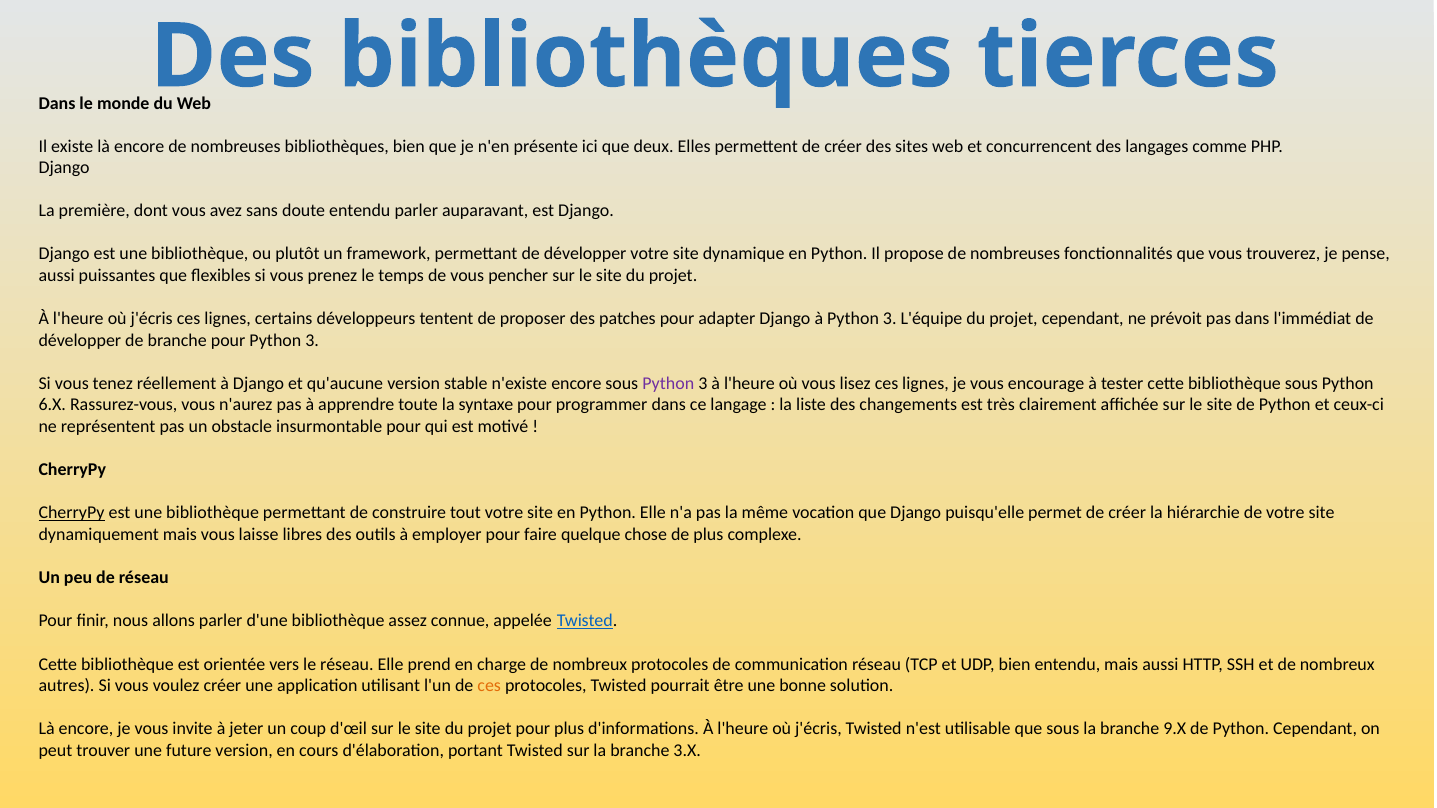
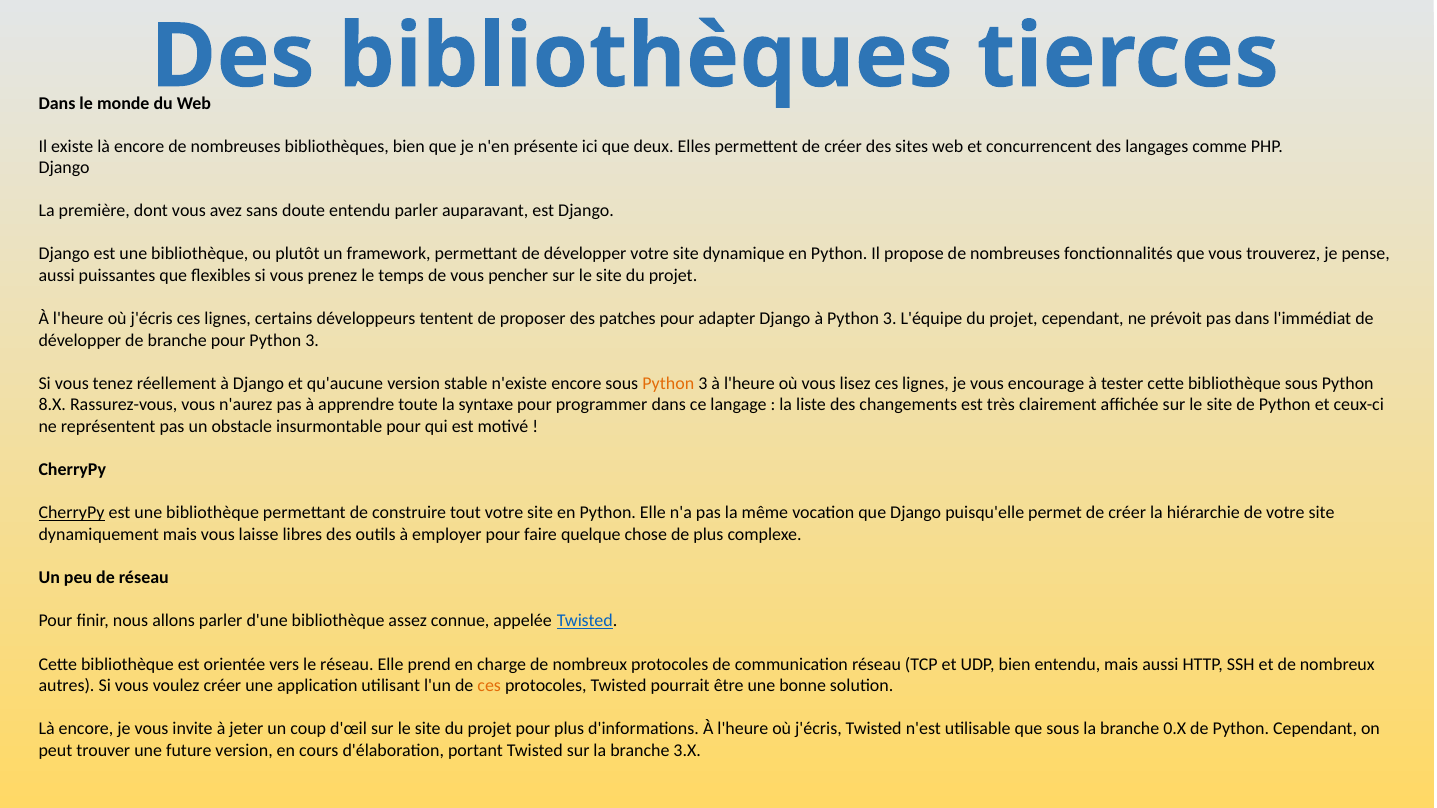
Python at (668, 383) colour: purple -> orange
6.X: 6.X -> 8.X
9.X: 9.X -> 0.X
